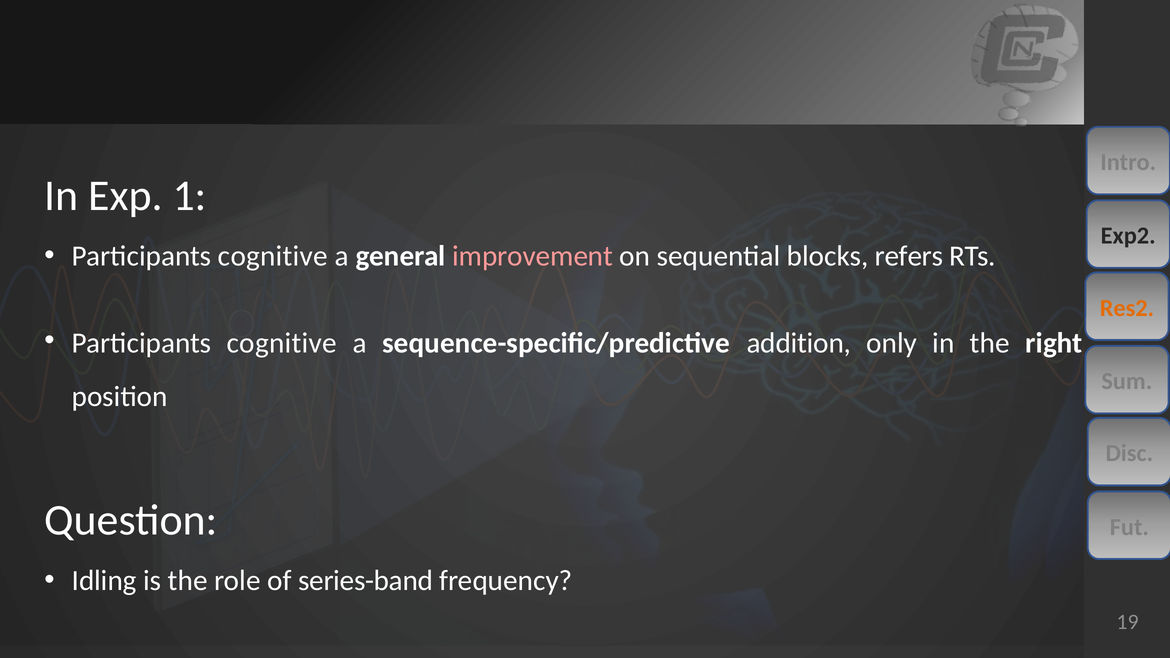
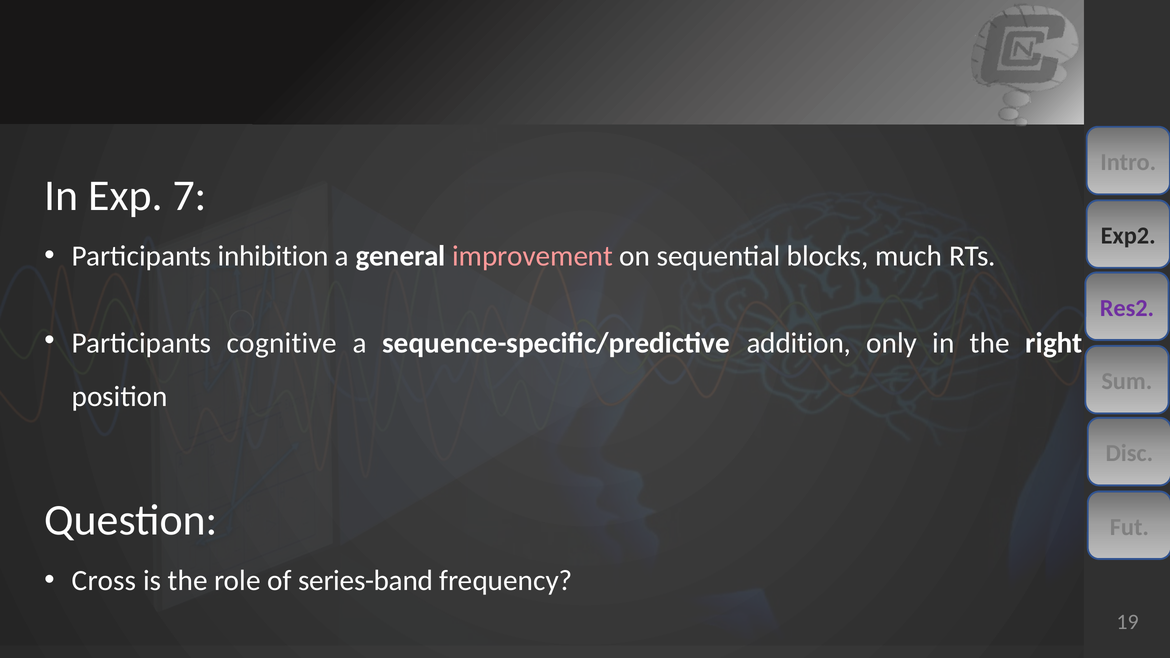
1: 1 -> 7
cognitive at (273, 256): cognitive -> inhibition
refers: refers -> much
Res2 colour: orange -> purple
Idling: Idling -> Cross
